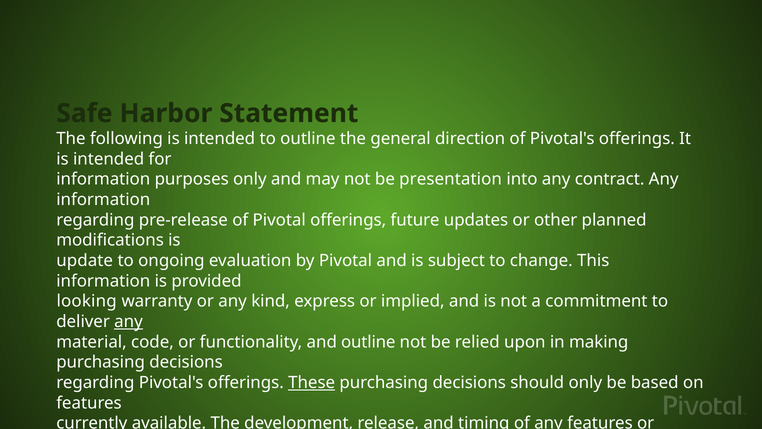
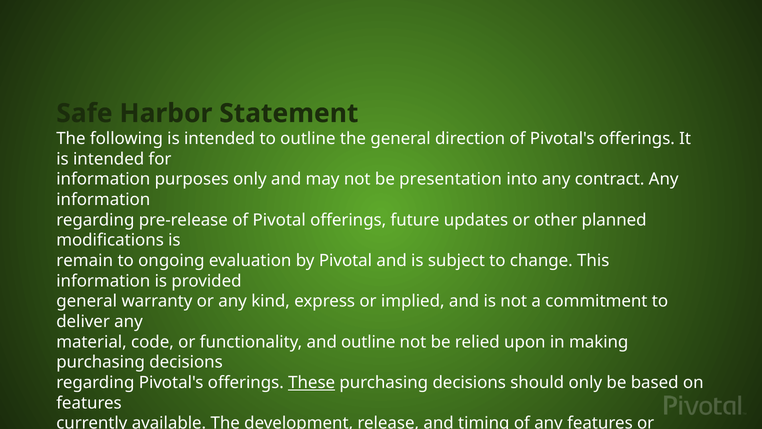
update at (85, 260): update -> remain
looking at (87, 301): looking -> general
any at (129, 321) underline: present -> none
